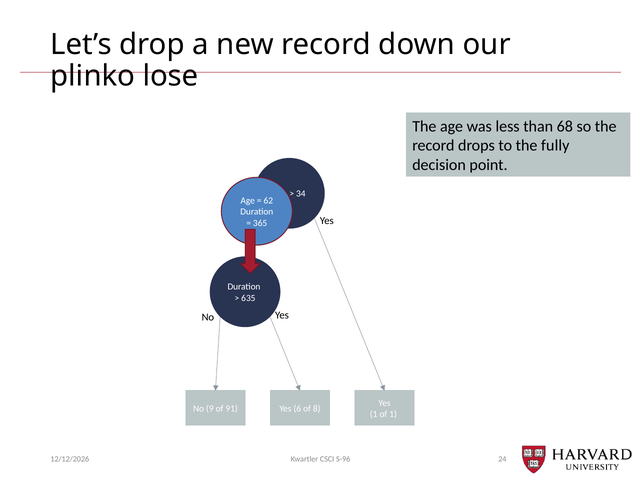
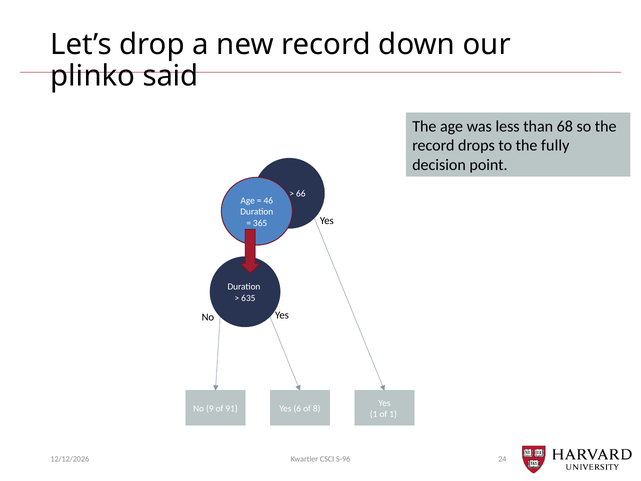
lose: lose -> said
34: 34 -> 66
62: 62 -> 46
